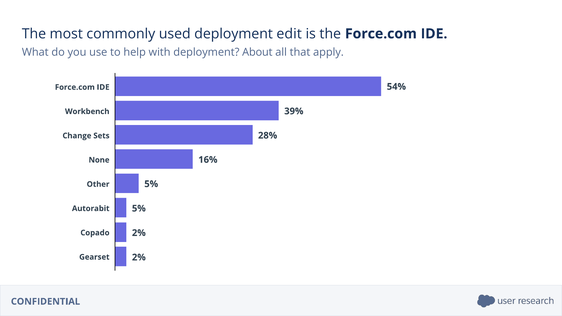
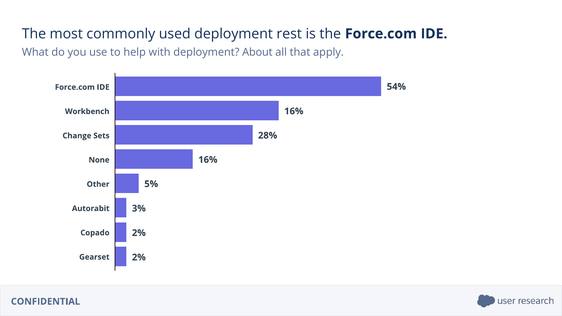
edit: edit -> rest
39% at (294, 111): 39% -> 16%
5% at (139, 209): 5% -> 3%
